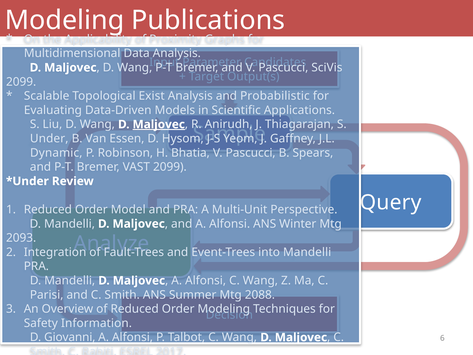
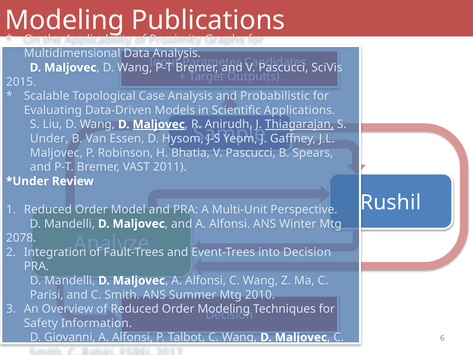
2099 at (21, 82): 2099 -> 2015
Exist: Exist -> Case
Thiagarajan underline: none -> present
Dynamic at (56, 153): Dynamic -> Maljovec
VAST 2099: 2099 -> 2011
Query: Query -> Rushil
2093: 2093 -> 2078
into Mandelli: Mandelli -> Decision
2088: 2088 -> 2010
